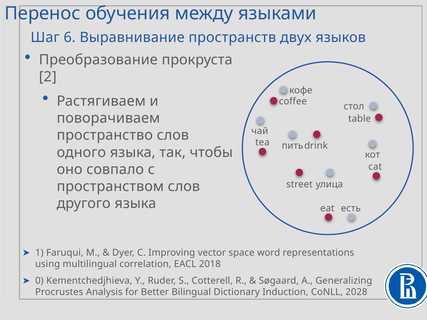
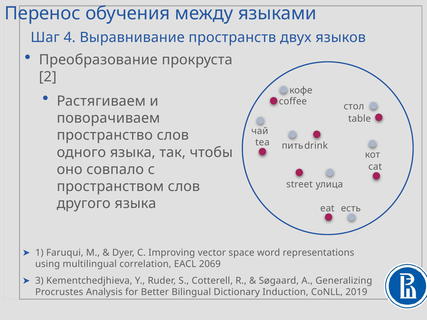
6: 6 -> 4
2018: 2018 -> 2069
0: 0 -> 3
2028: 2028 -> 2019
